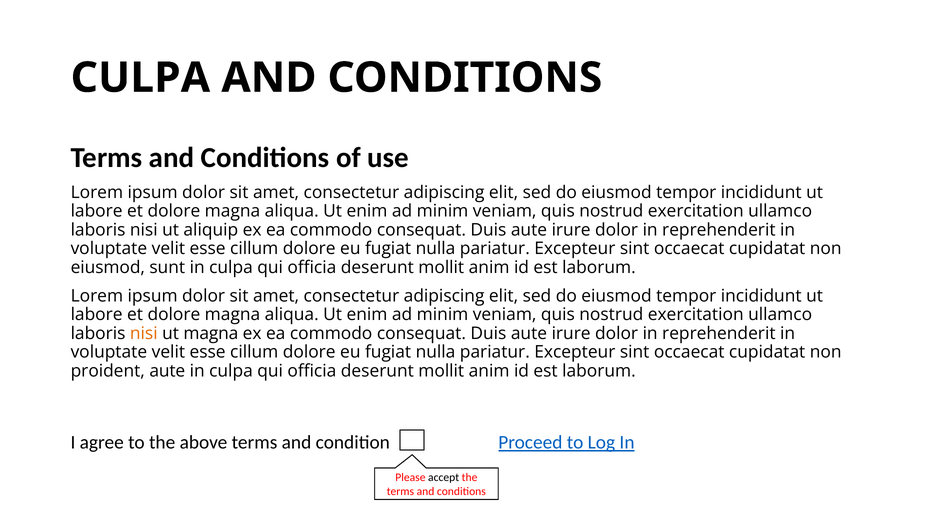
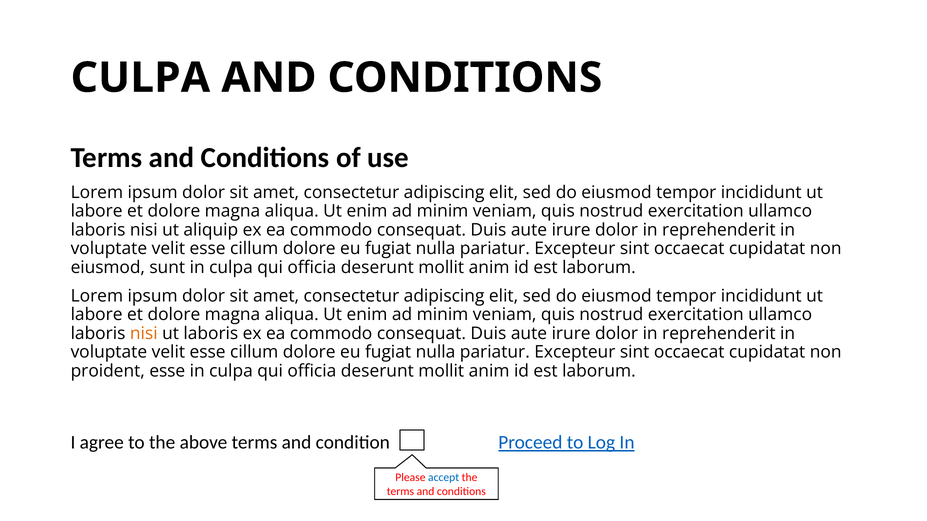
ut magna: magna -> laboris
proident aute: aute -> esse
accept colour: black -> blue
